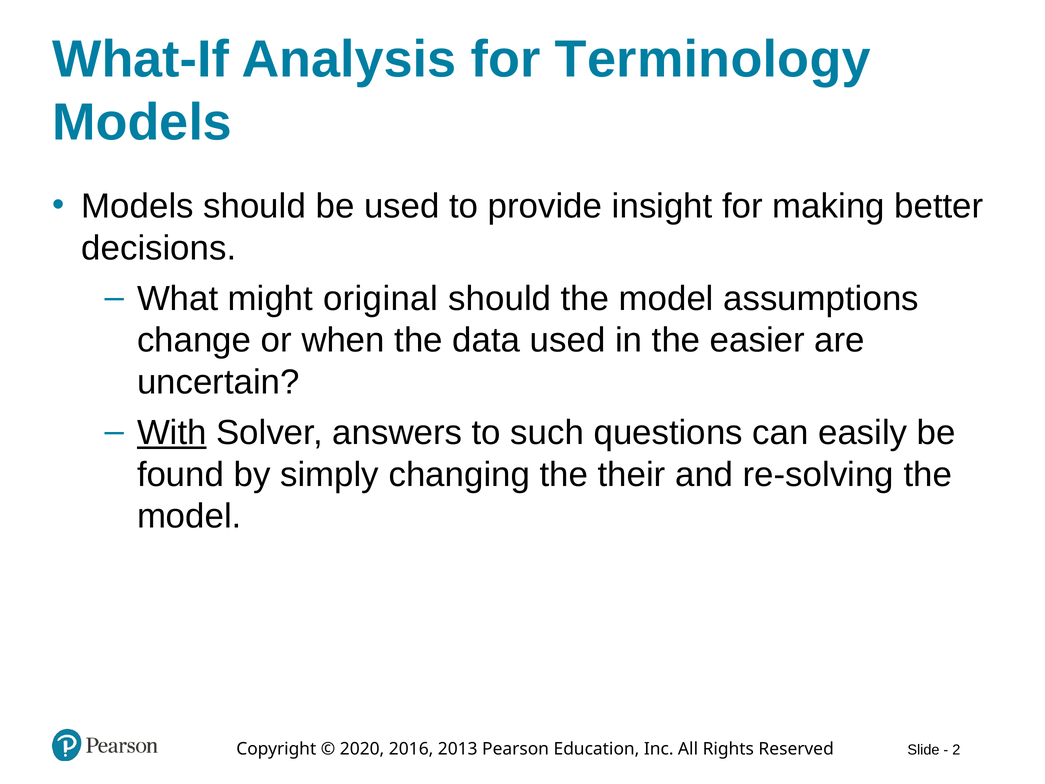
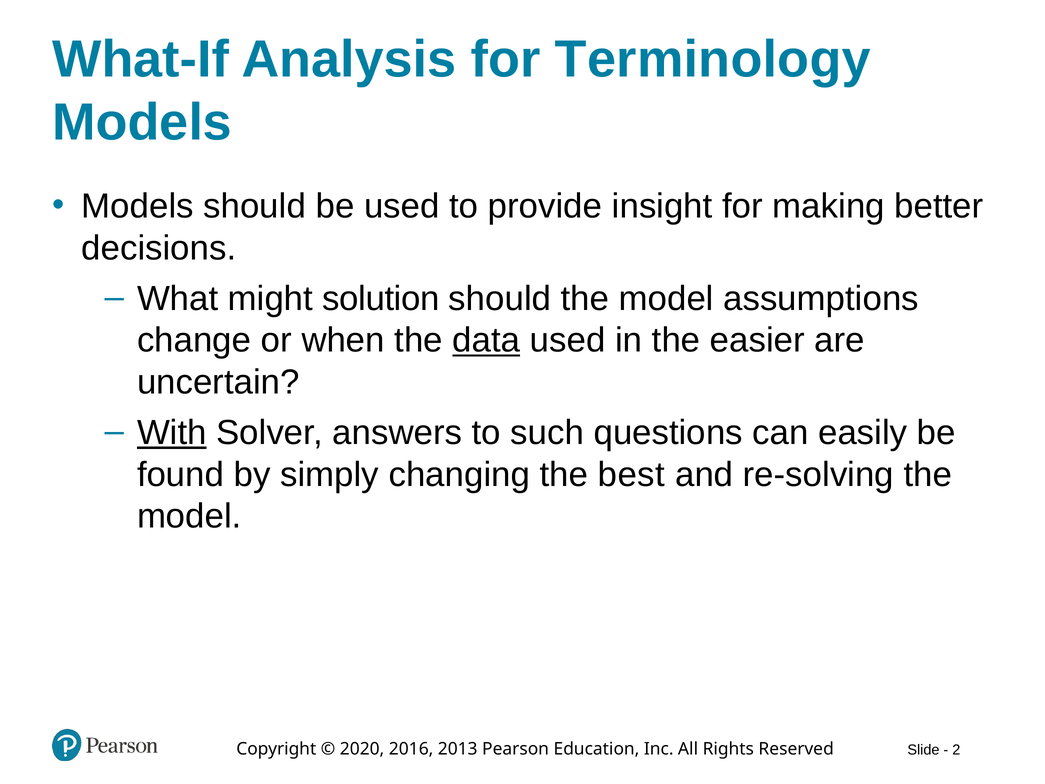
original: original -> solution
data underline: none -> present
their: their -> best
